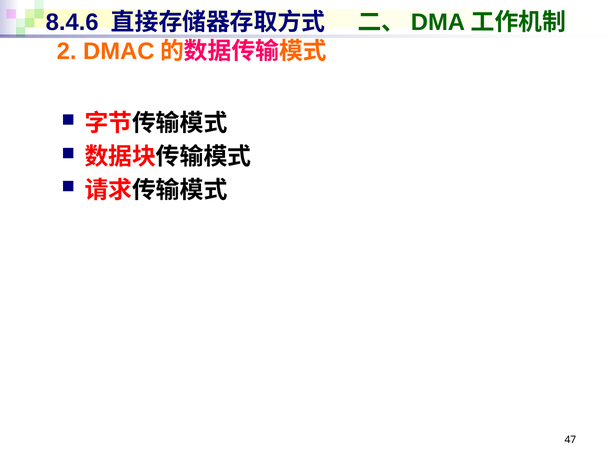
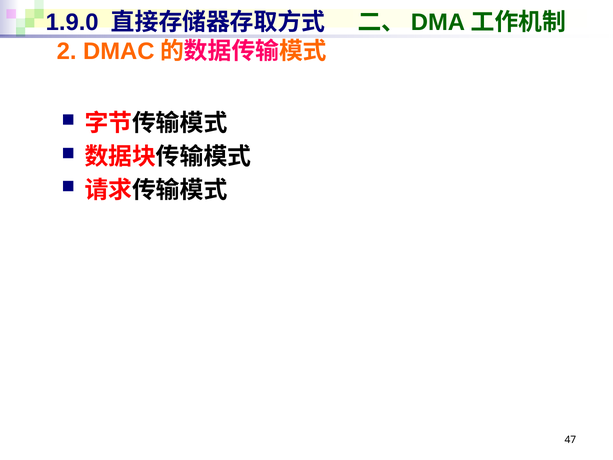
8.4.6: 8.4.6 -> 1.9.0
